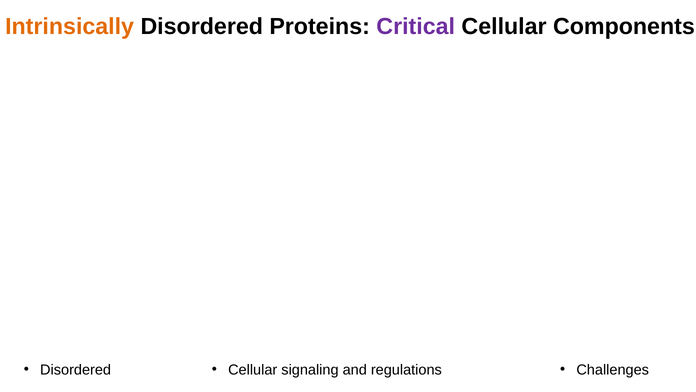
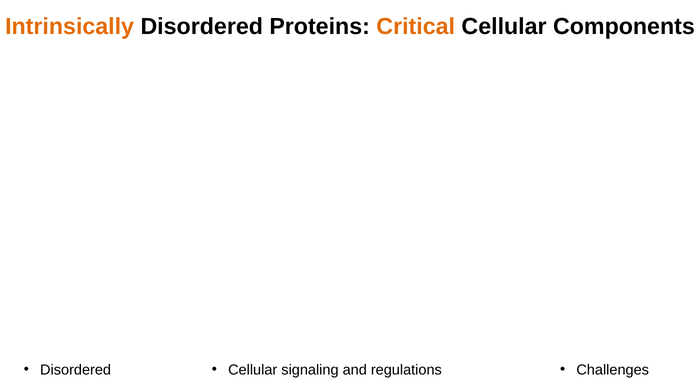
Critical colour: purple -> orange
